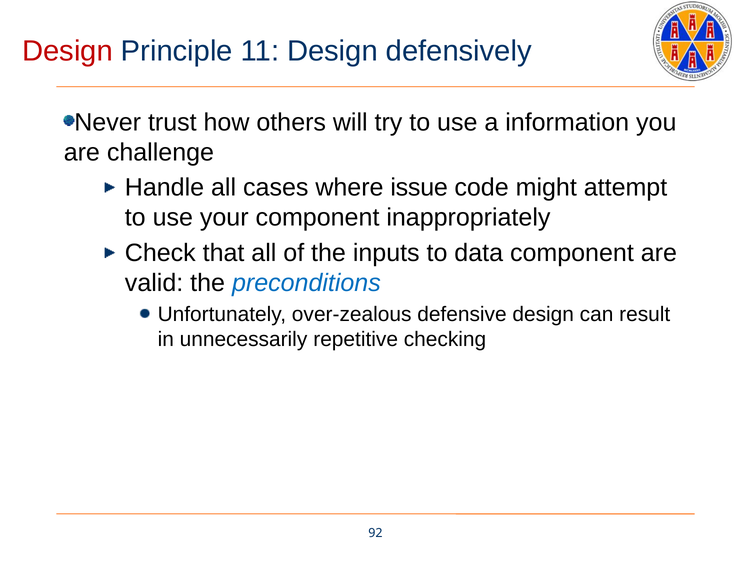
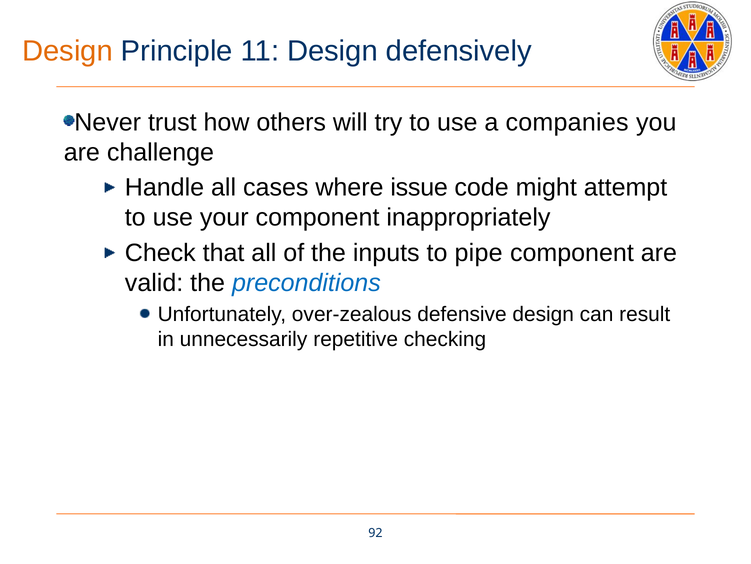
Design at (68, 51) colour: red -> orange
information: information -> companies
data: data -> pipe
